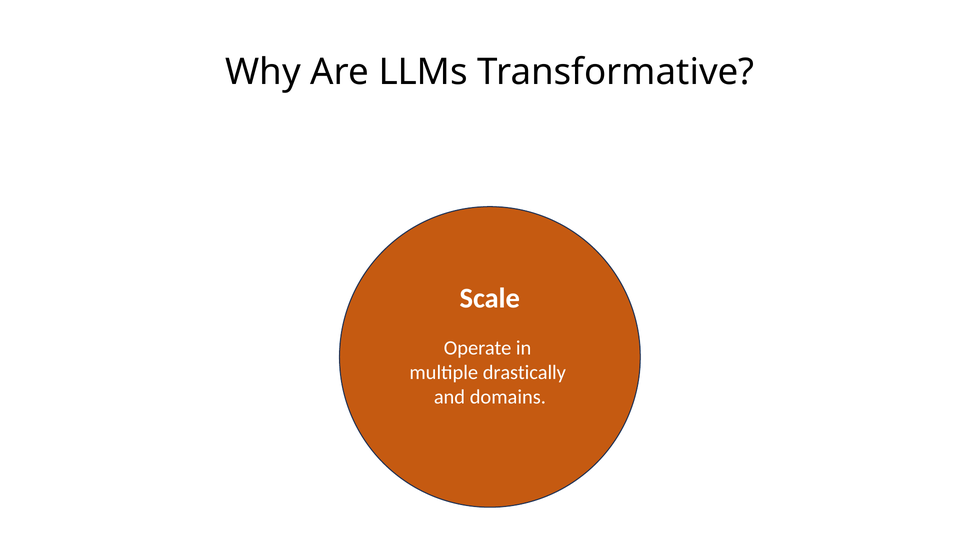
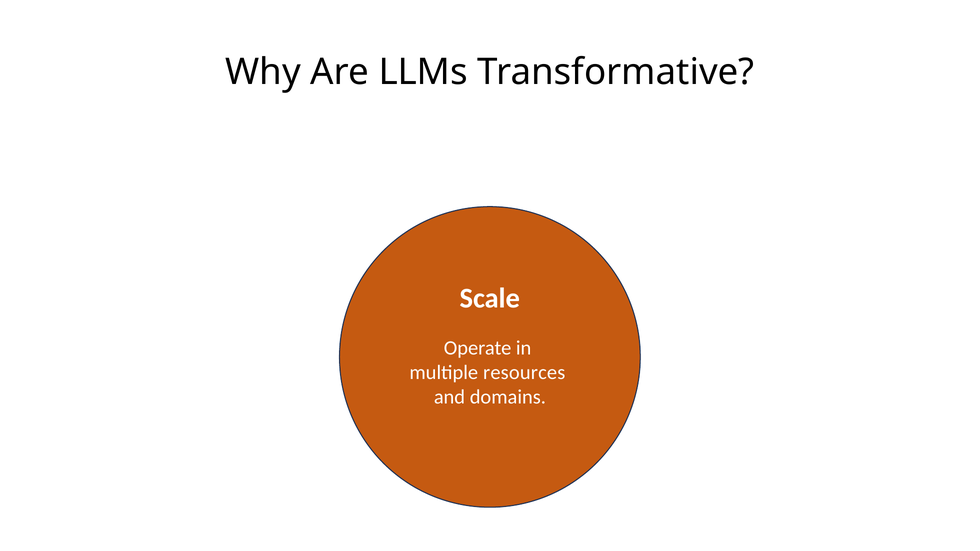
drastically: drastically -> resources
